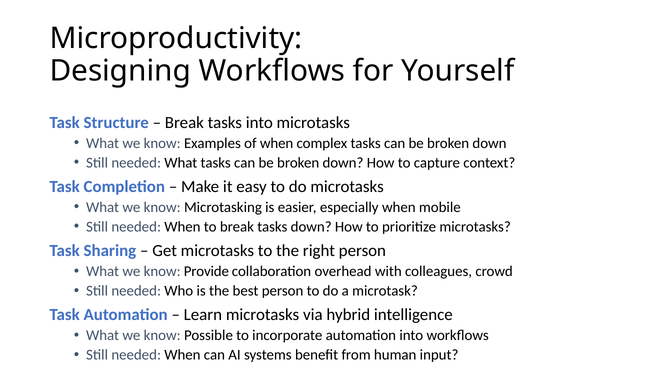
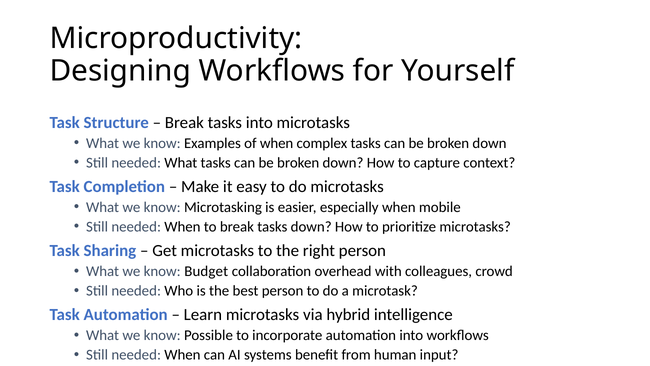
Provide: Provide -> Budget
